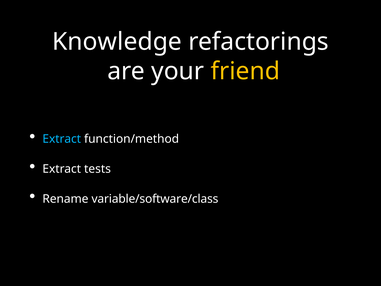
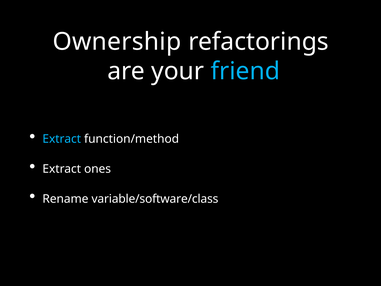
Knowledge: Knowledge -> Ownership
friend colour: yellow -> light blue
tests: tests -> ones
